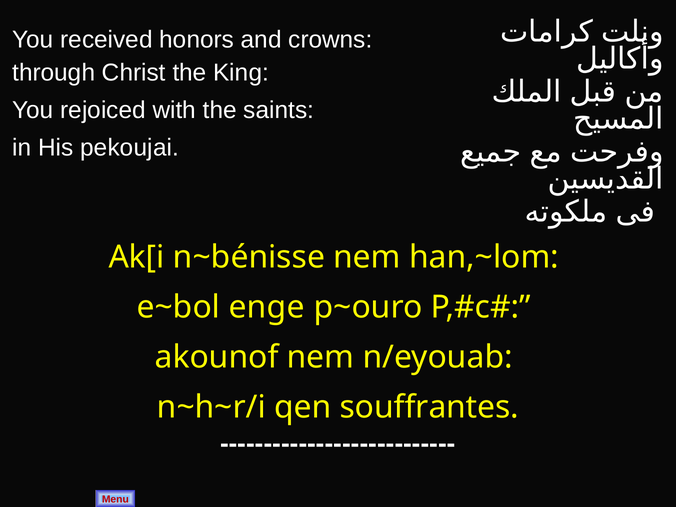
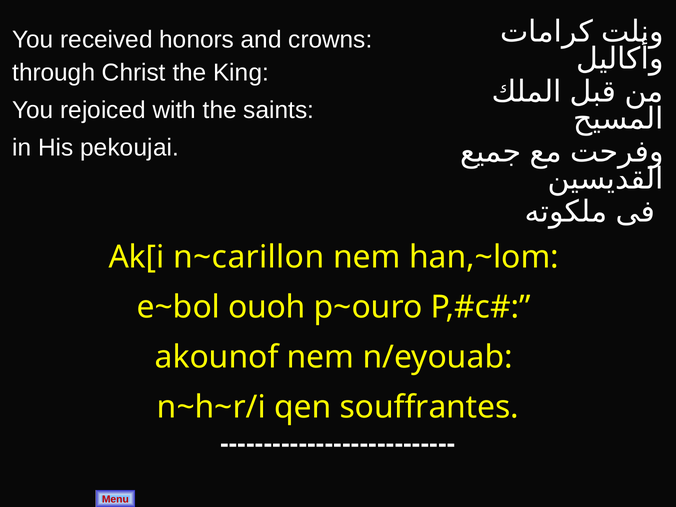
n~bénisse: n~bénisse -> n~carillon
enge: enge -> ouoh
